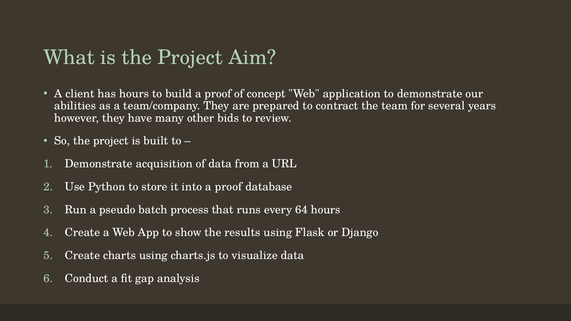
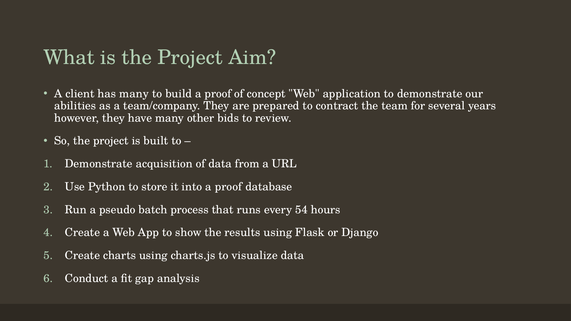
has hours: hours -> many
64: 64 -> 54
